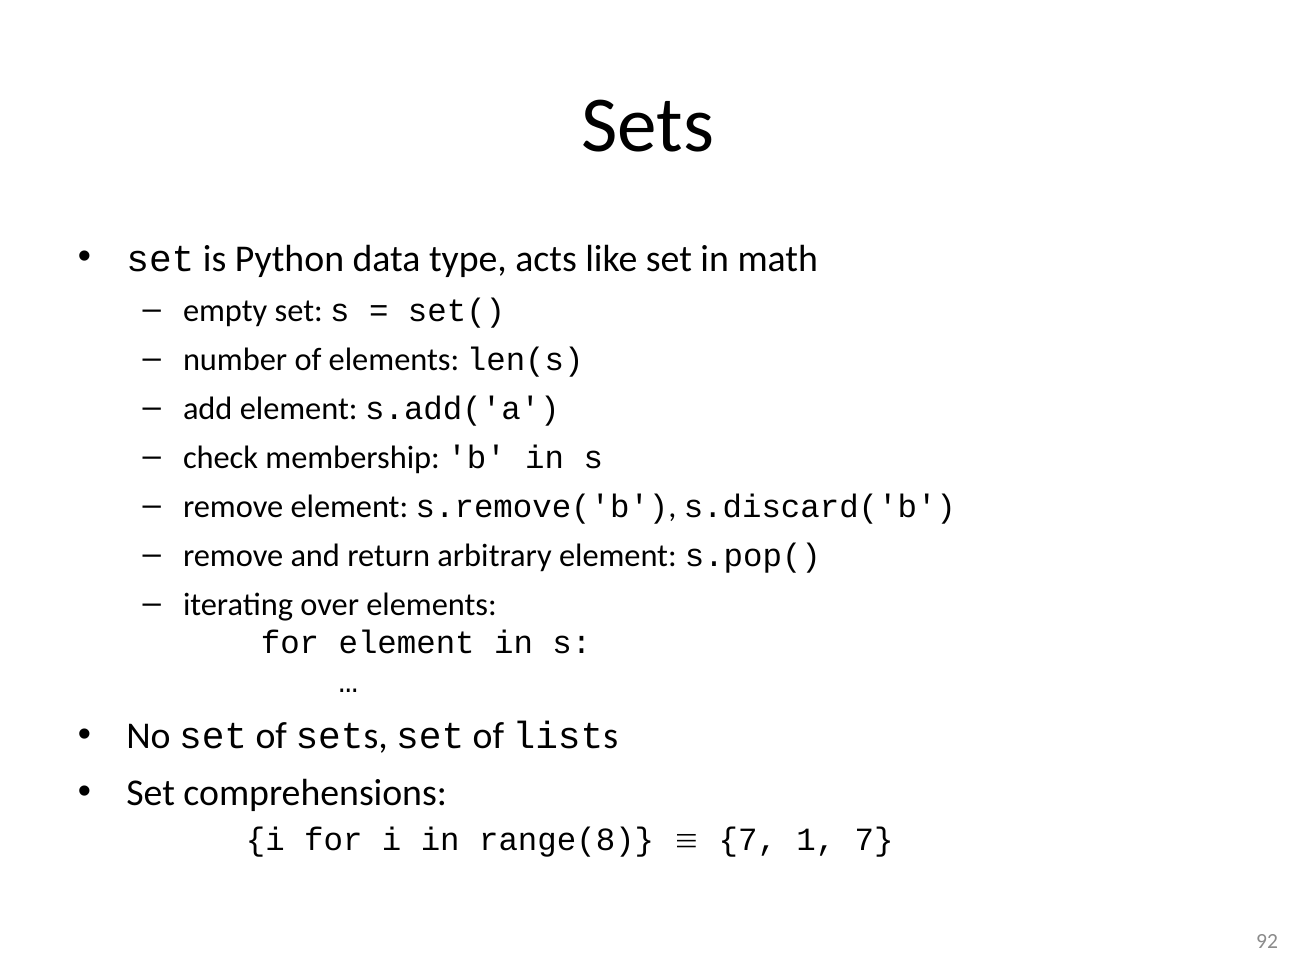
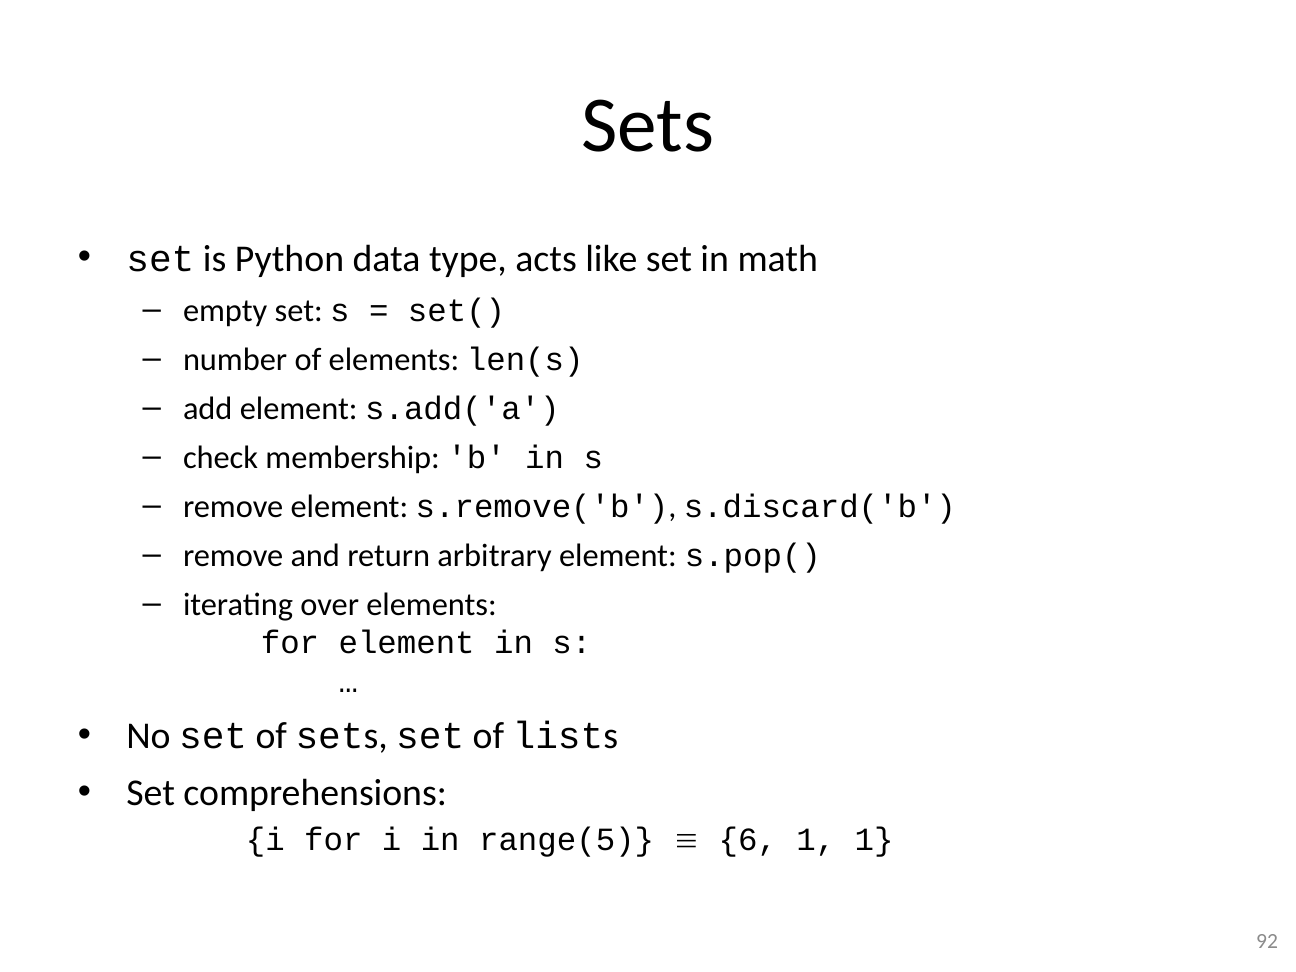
range(8: range(8 -> range(5
7 at (748, 840): 7 -> 6
1 7: 7 -> 1
